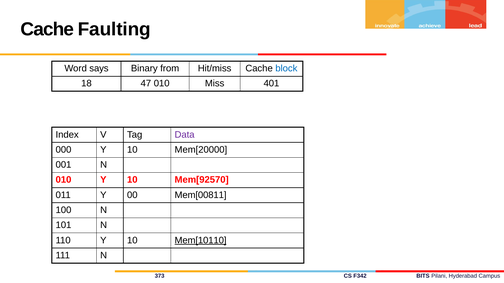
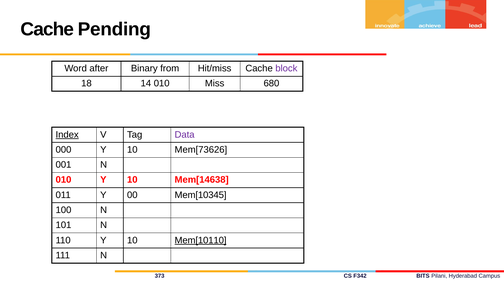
Faulting: Faulting -> Pending
says: says -> after
block colour: blue -> purple
47: 47 -> 14
401: 401 -> 680
Index underline: none -> present
Mem[20000: Mem[20000 -> Mem[73626
Mem[92570: Mem[92570 -> Mem[14638
Mem[00811: Mem[00811 -> Mem[10345
